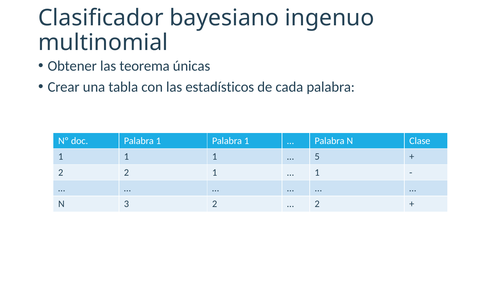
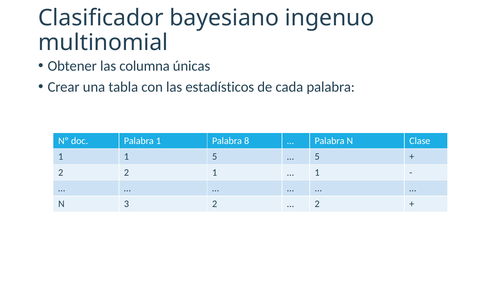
teorema: teorema -> columna
1 Palabra 1: 1 -> 8
1 1 1: 1 -> 5
